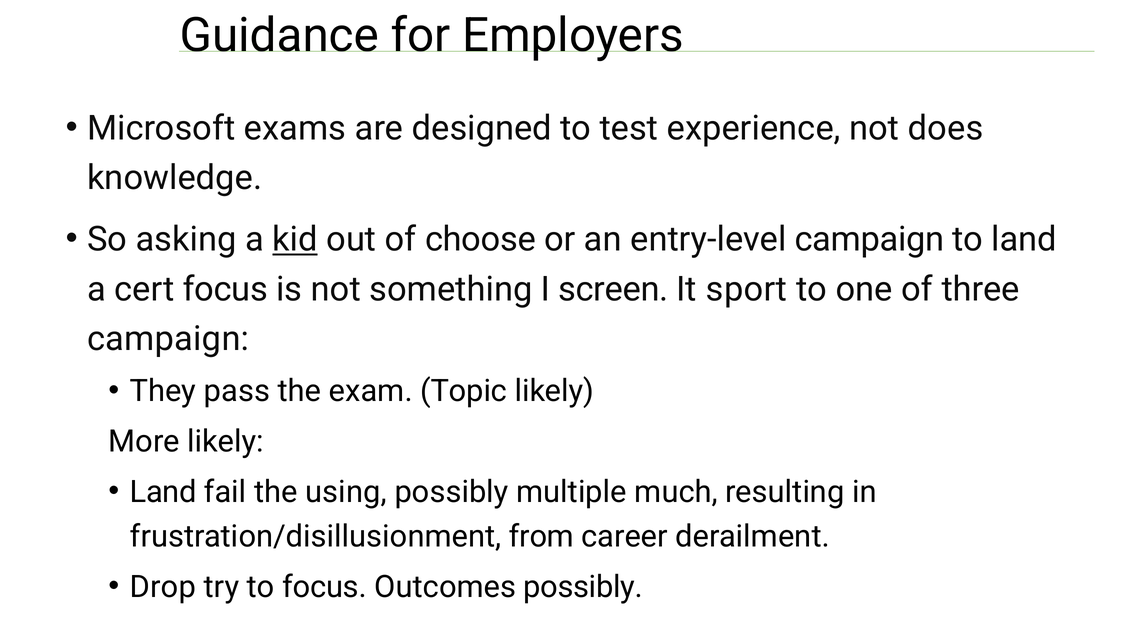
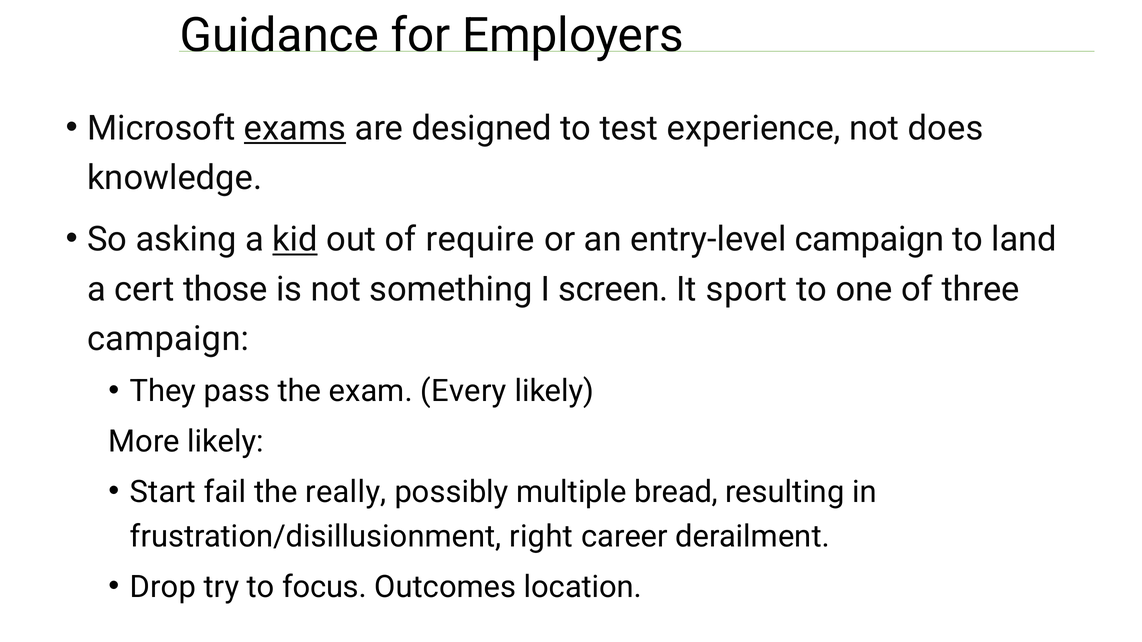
exams underline: none -> present
choose: choose -> require
cert focus: focus -> those
Topic: Topic -> Every
Land at (163, 492): Land -> Start
using: using -> really
much: much -> bread
from: from -> right
Outcomes possibly: possibly -> location
